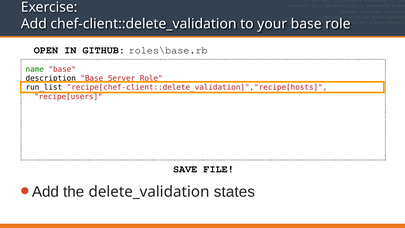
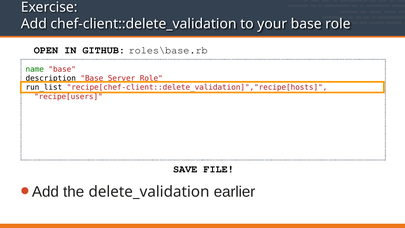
states: states -> earlier
